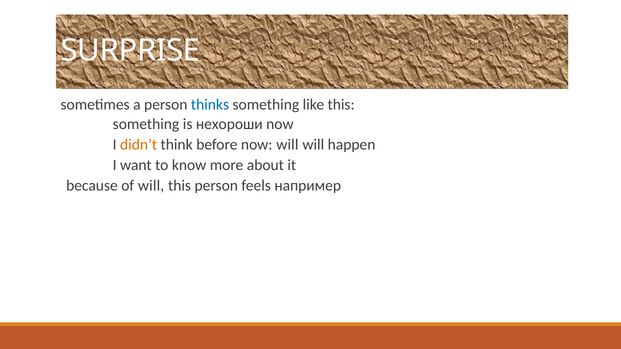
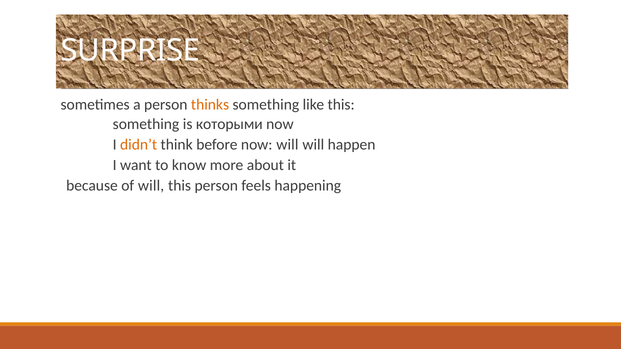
thinks colour: blue -> orange
нехороши: нехороши -> которыми
например: например -> happening
